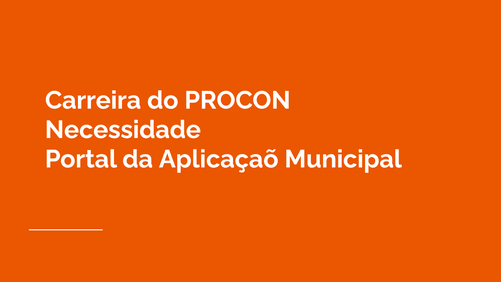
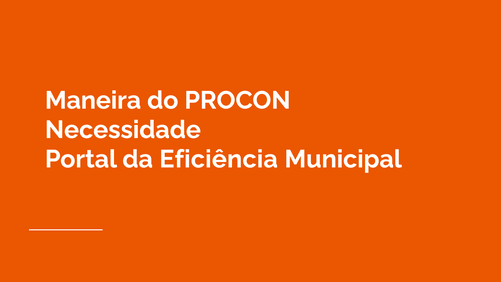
Carreira: Carreira -> Maneira
Aplicaçaõ: Aplicaçaõ -> Eficiência
